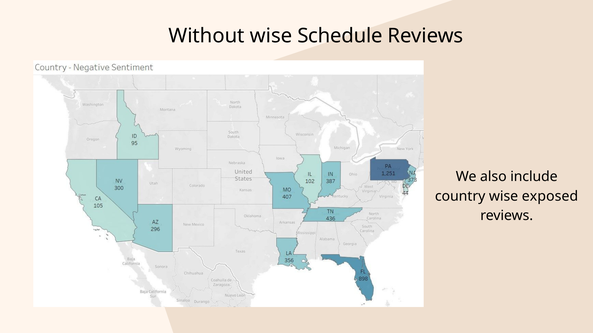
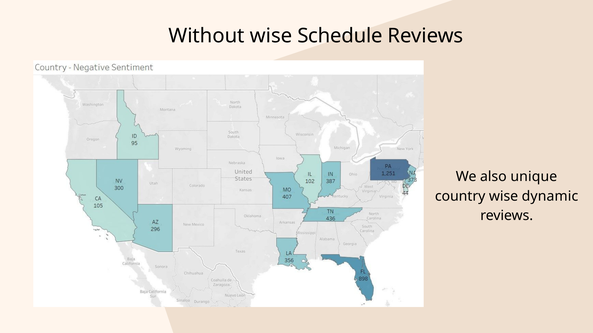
include: include -> unique
exposed: exposed -> dynamic
